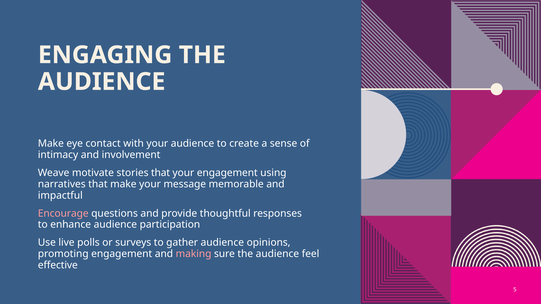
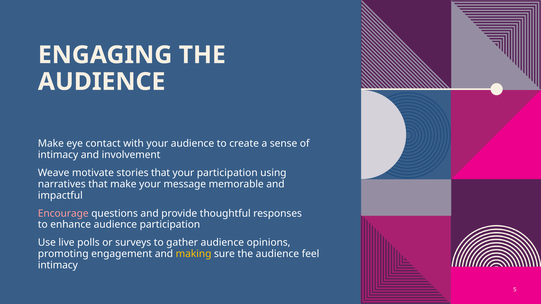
your engagement: engagement -> participation
making colour: pink -> yellow
effective at (58, 265): effective -> intimacy
